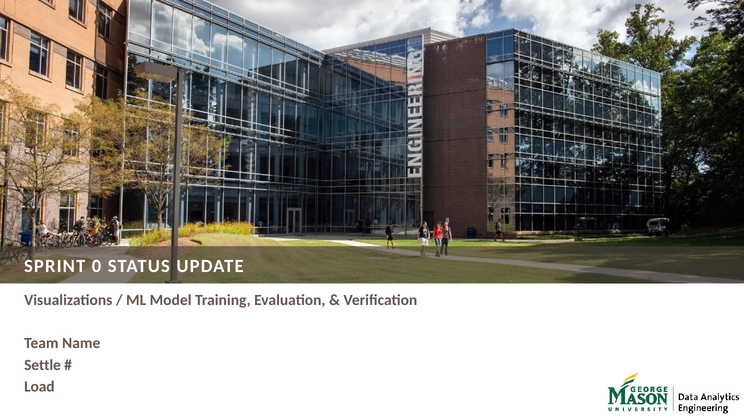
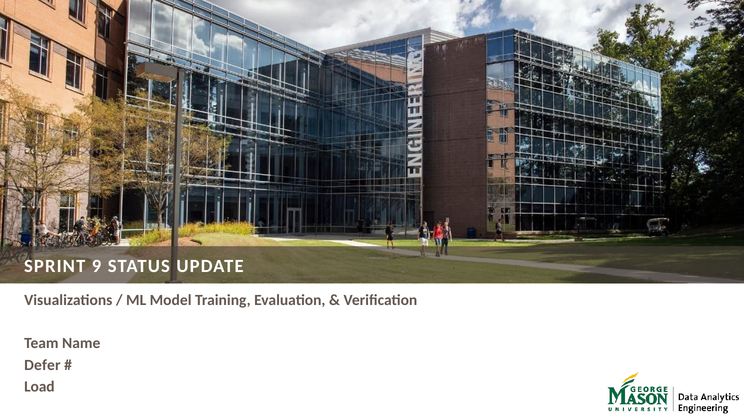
0: 0 -> 9
Settle: Settle -> Defer
